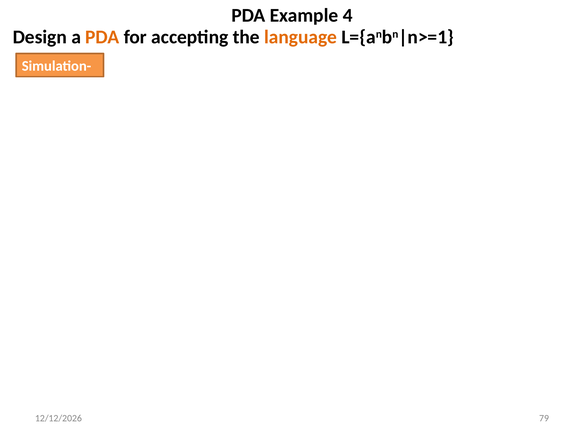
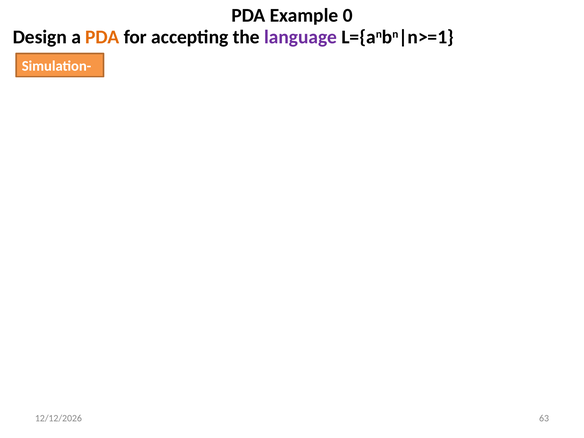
4: 4 -> 0
language colour: orange -> purple
79: 79 -> 63
